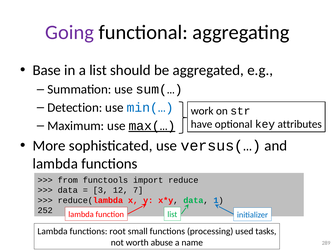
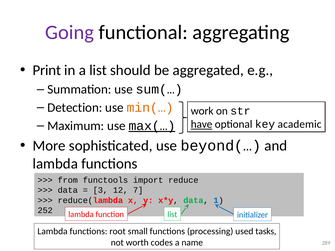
Base: Base -> Print
min(… colour: blue -> orange
have underline: none -> present
attributes: attributes -> academic
versus(…: versus(… -> beyond(…
abuse: abuse -> codes
